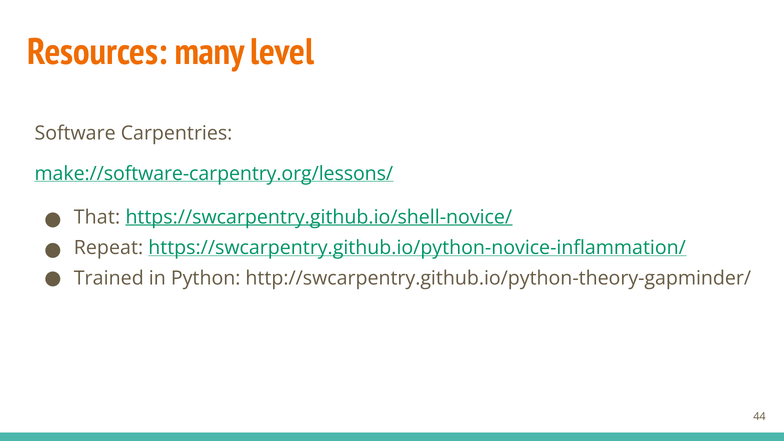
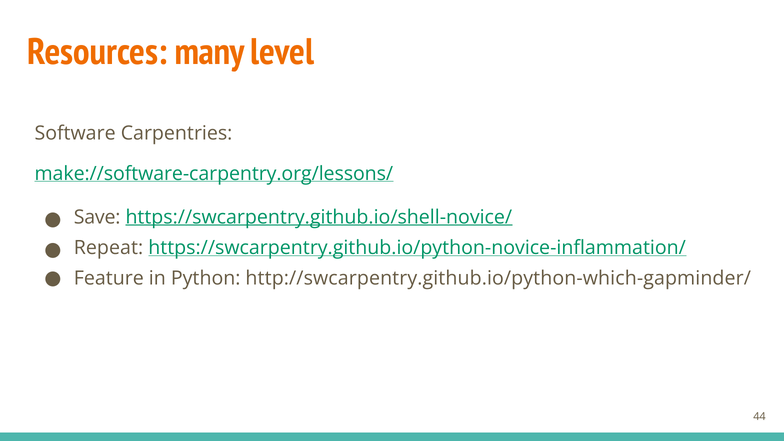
That: That -> Save
Trained: Trained -> Feature
http://swcarpentry.github.io/python-theory-gapminder/: http://swcarpentry.github.io/python-theory-gapminder/ -> http://swcarpentry.github.io/python-which-gapminder/
